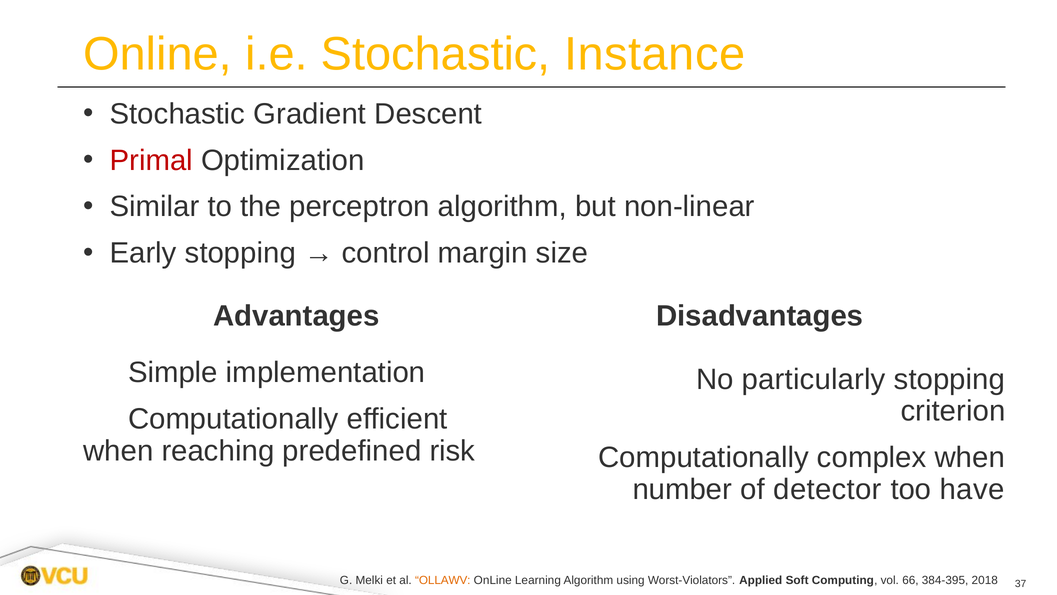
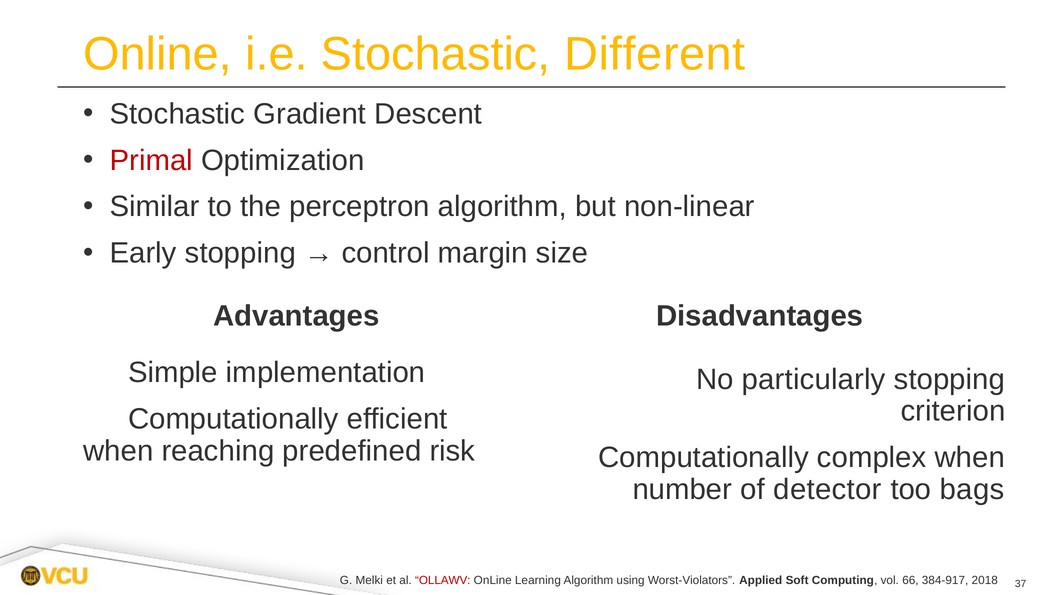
Instance: Instance -> Different
have: have -> bags
OLLAWV colour: orange -> red
384-395: 384-395 -> 384-917
